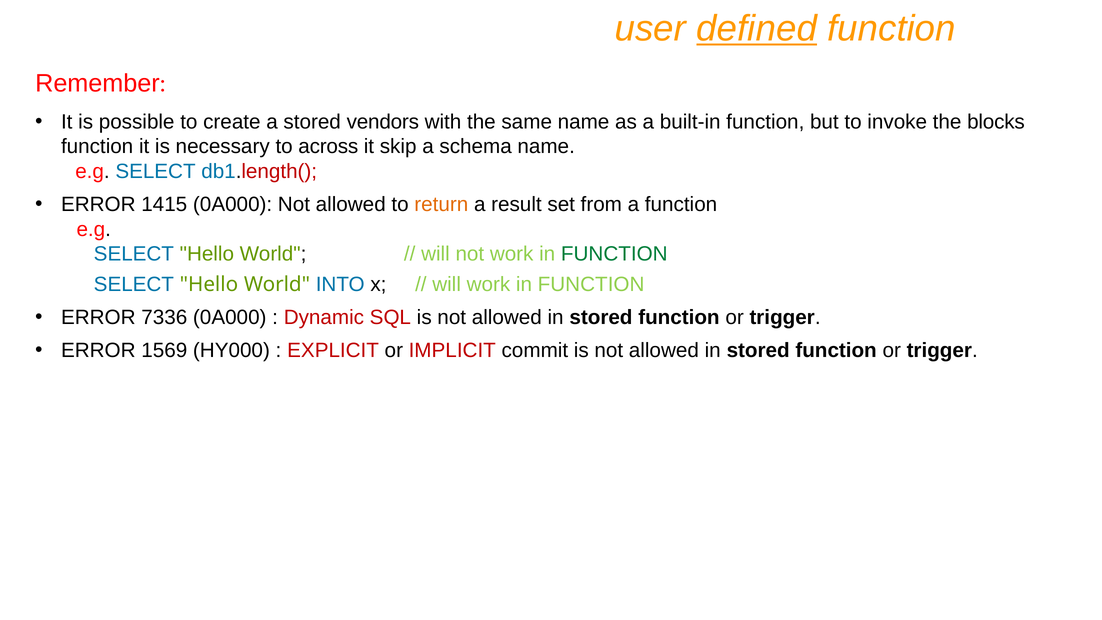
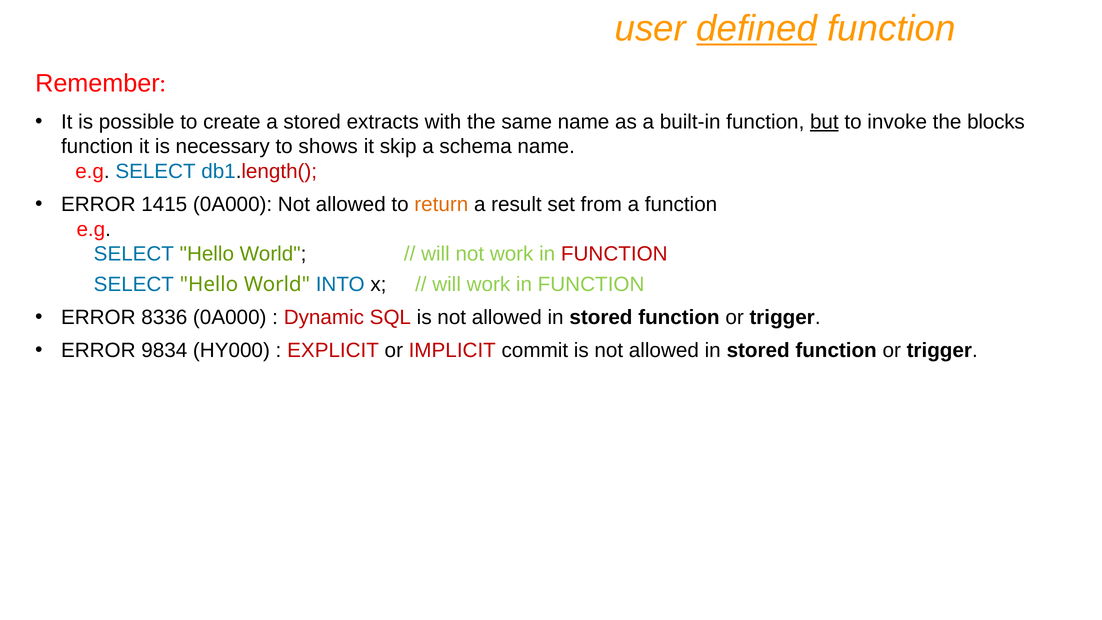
vendors: vendors -> extracts
but underline: none -> present
across: across -> shows
FUNCTION at (614, 254) colour: green -> red
7336: 7336 -> 8336
1569: 1569 -> 9834
